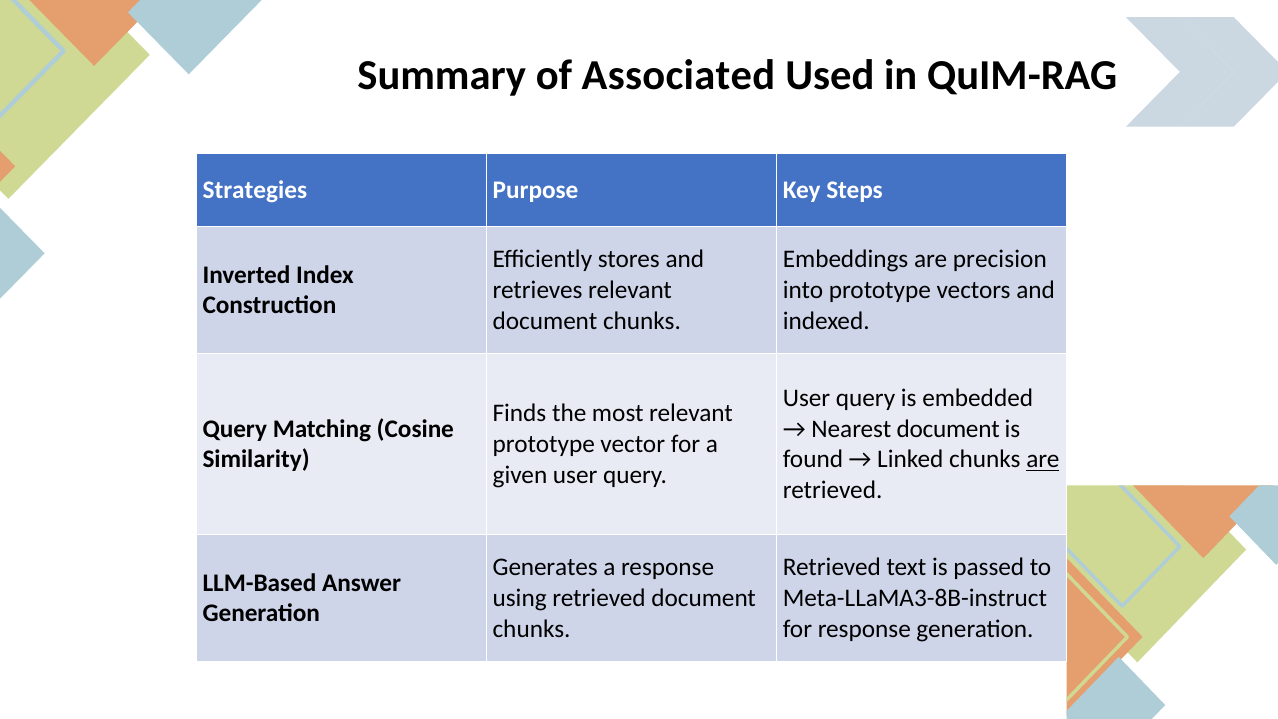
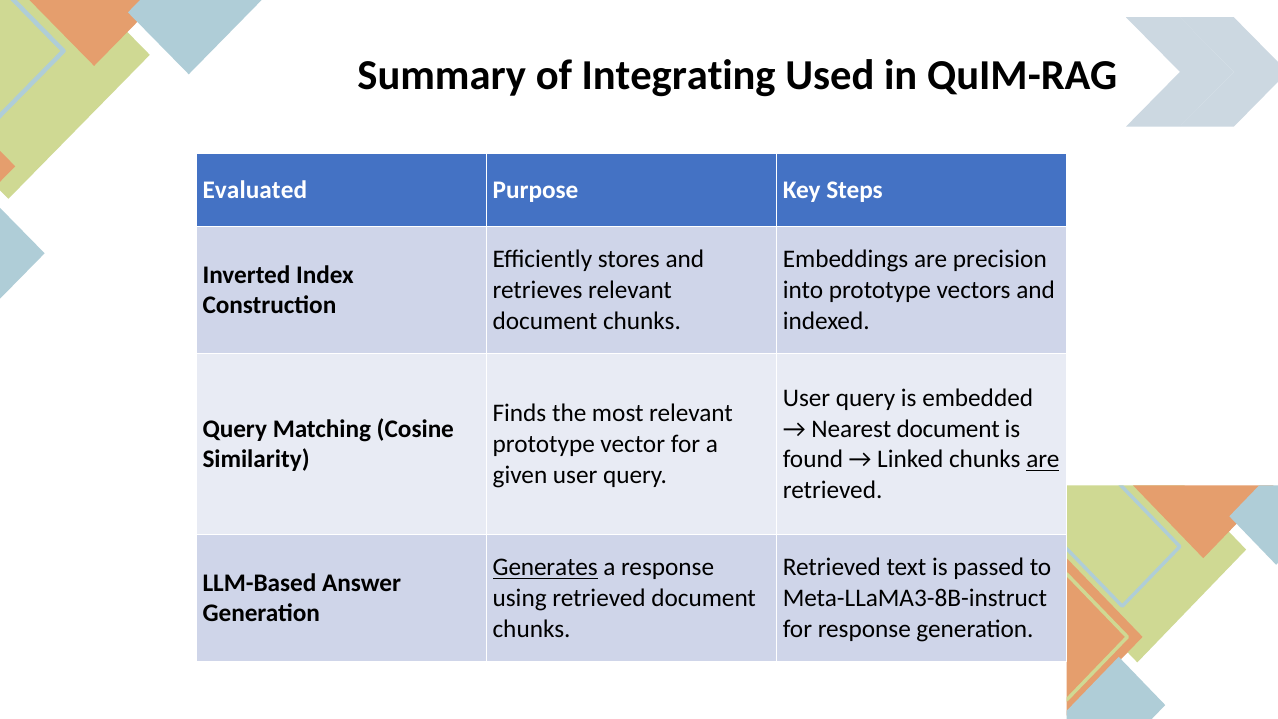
Associated: Associated -> Integrating
Strategies: Strategies -> Evaluated
Generates underline: none -> present
